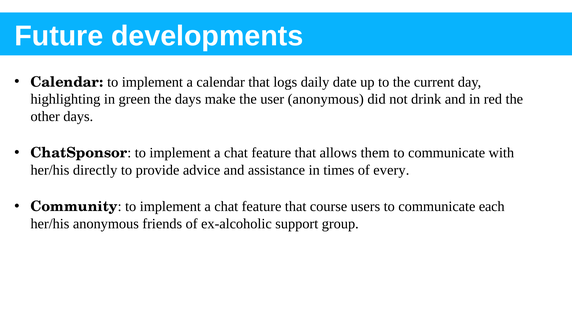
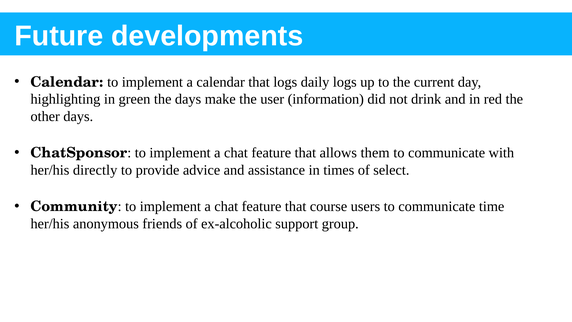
daily date: date -> logs
user anonymous: anonymous -> information
every: every -> select
each: each -> time
